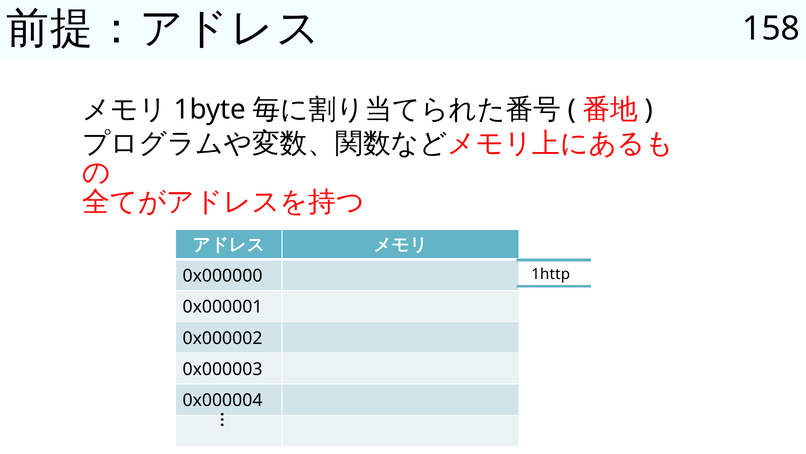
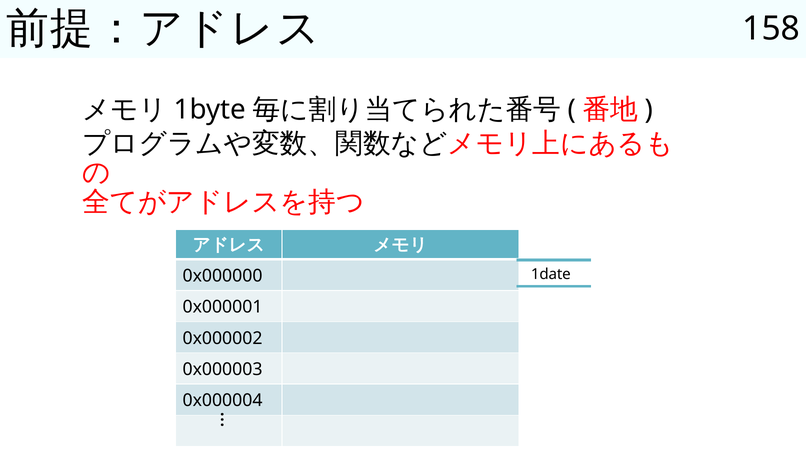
1http: 1http -> 1date
